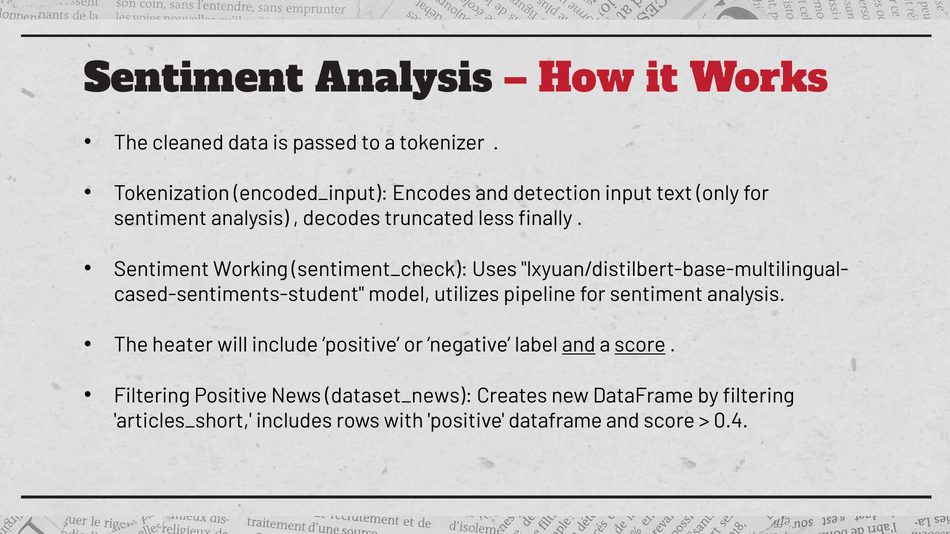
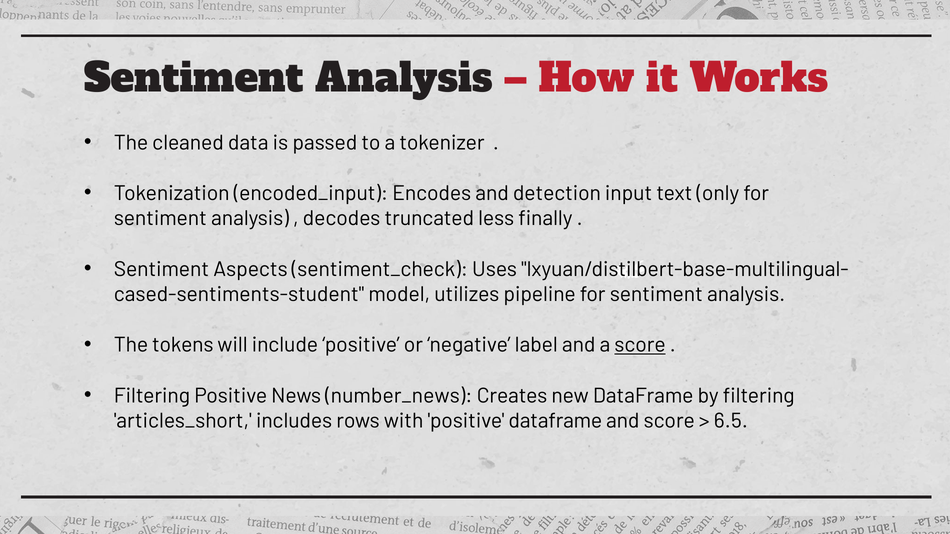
Working: Working -> Aspects
heater: heater -> tokens
and at (579, 345) underline: present -> none
dataset_news: dataset_news -> number_news
0.4: 0.4 -> 6.5
